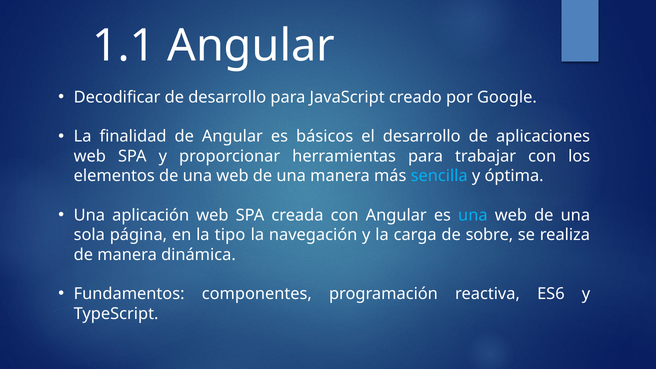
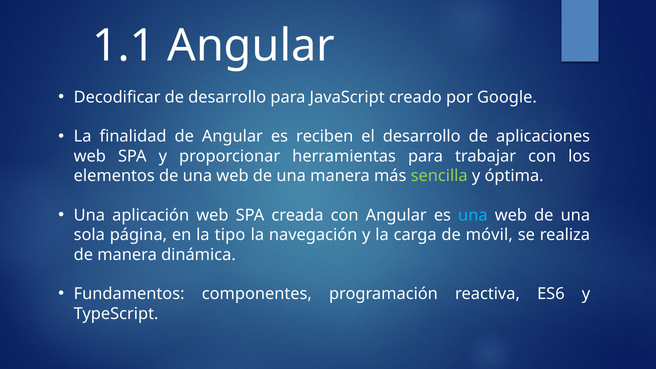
básicos: básicos -> reciben
sencilla colour: light blue -> light green
sobre: sobre -> móvil
